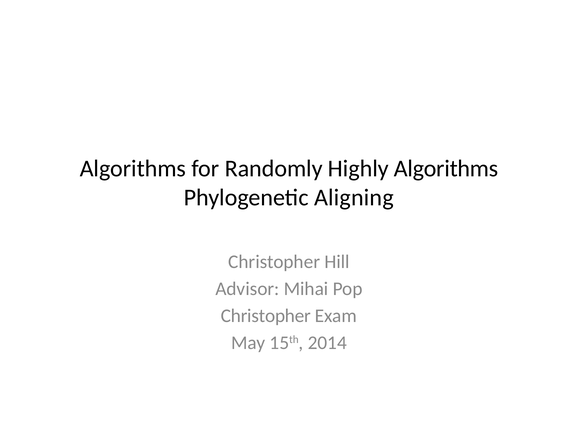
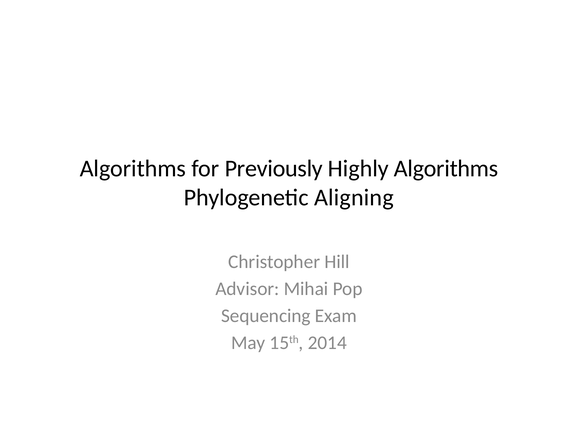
Randomly: Randomly -> Previously
Christopher at (266, 315): Christopher -> Sequencing
